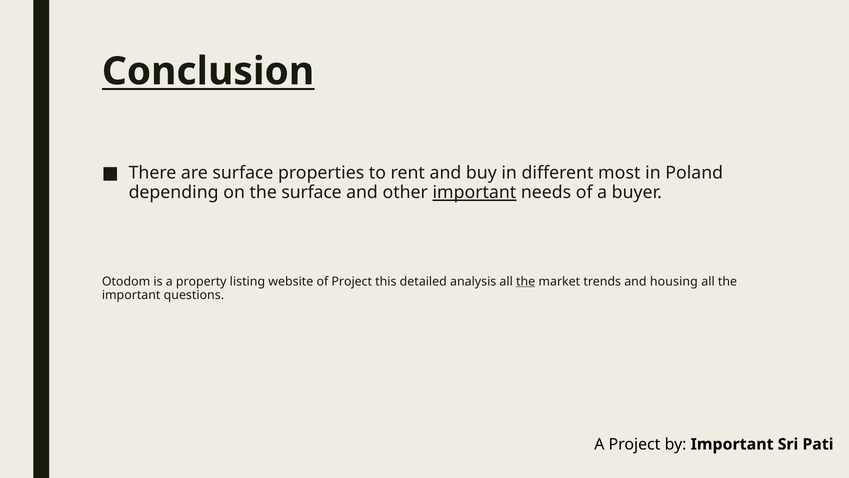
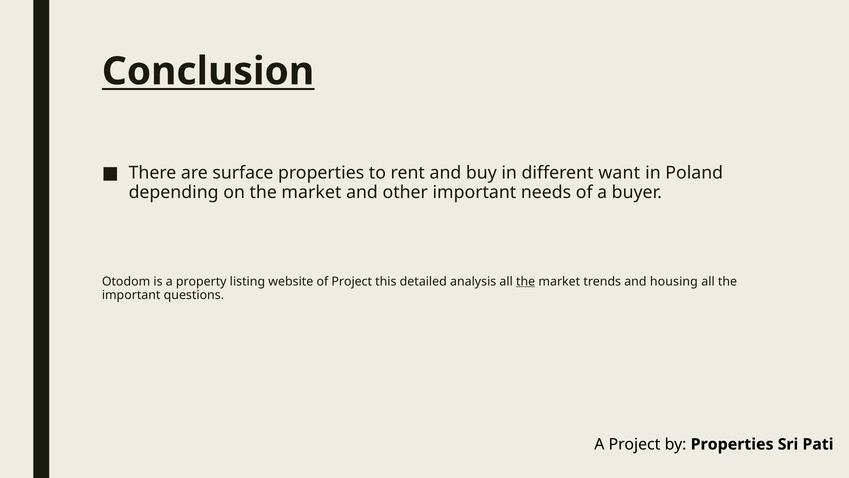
most: most -> want
on the surface: surface -> market
important at (474, 192) underline: present -> none
by Important: Important -> Properties
